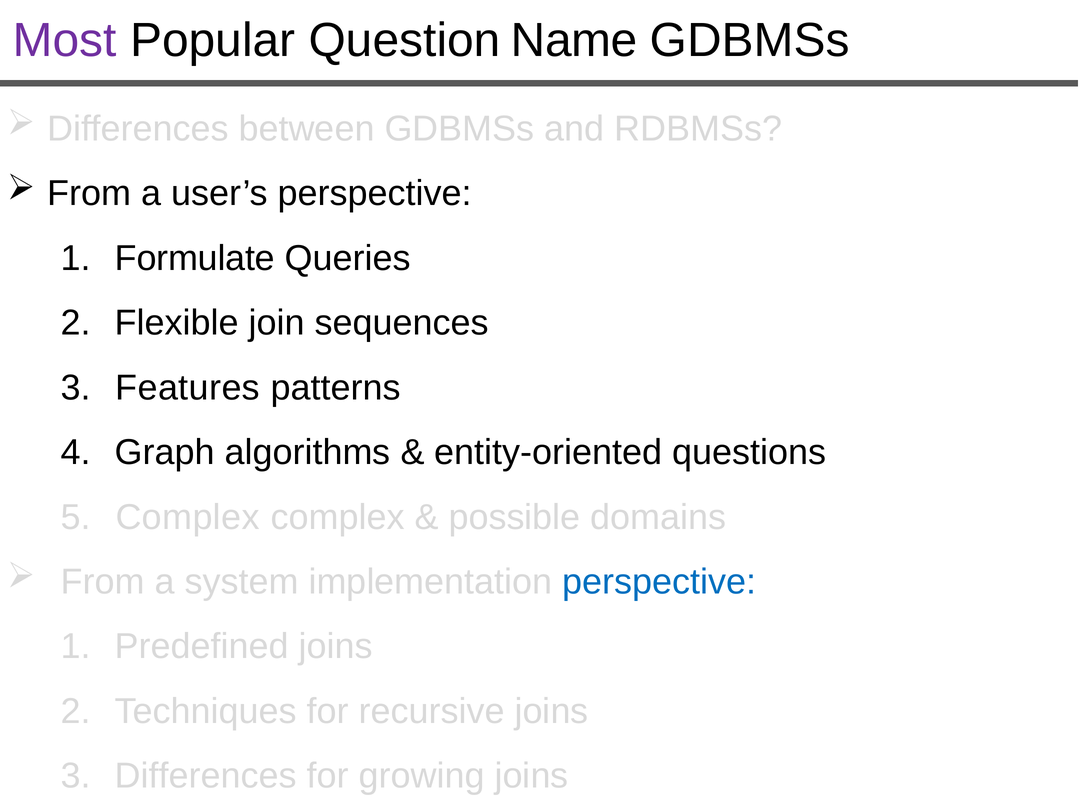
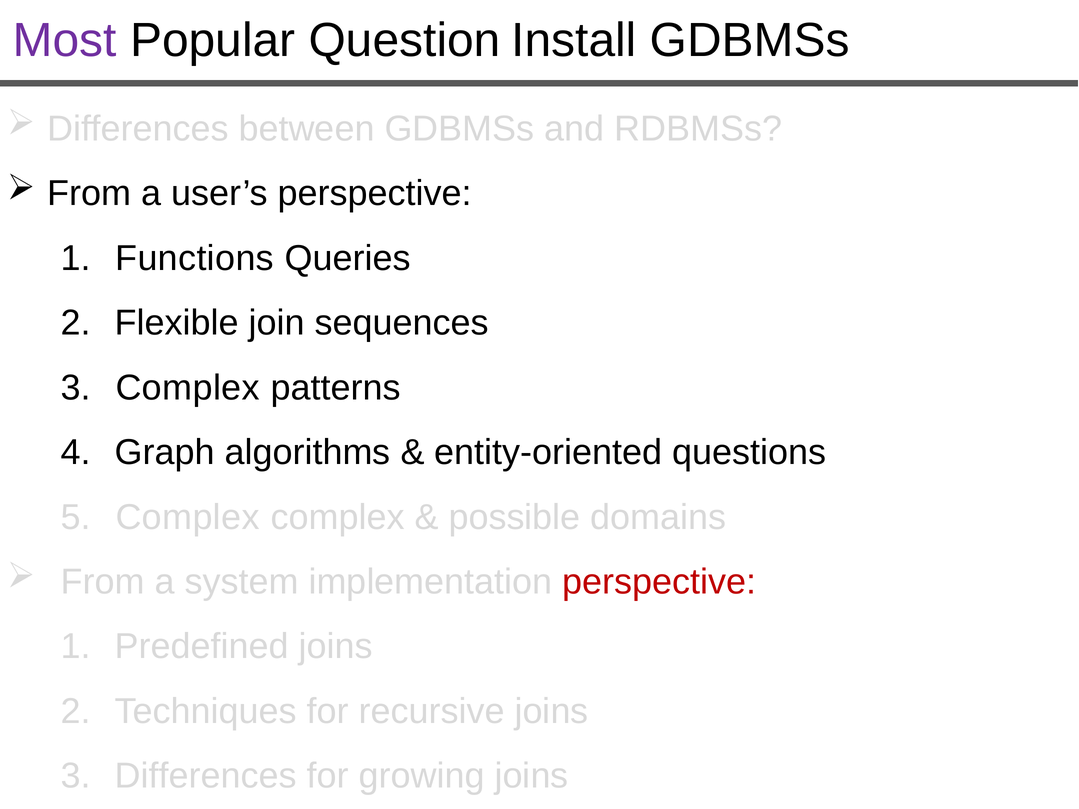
Name: Name -> Install
Formulate: Formulate -> Functions
Features at (188, 388): Features -> Complex
perspective at (659, 582) colour: blue -> red
